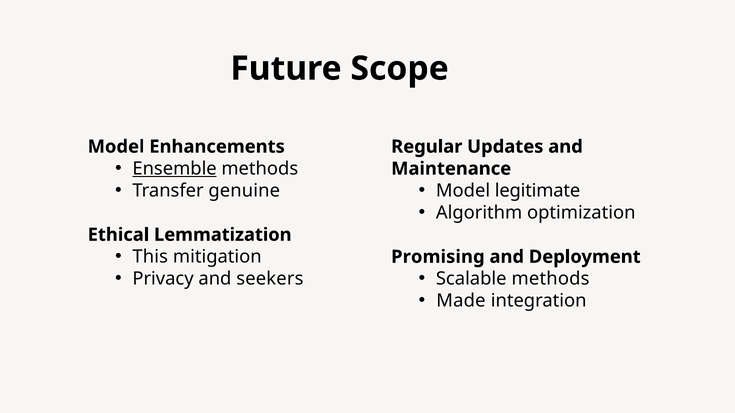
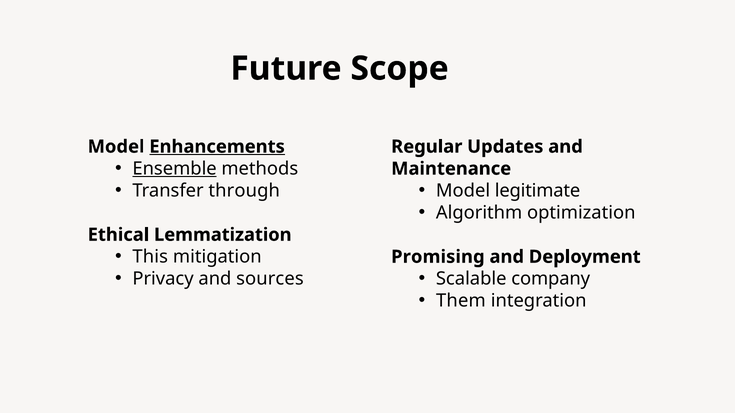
Enhancements underline: none -> present
genuine: genuine -> through
seekers: seekers -> sources
Scalable methods: methods -> company
Made: Made -> Them
